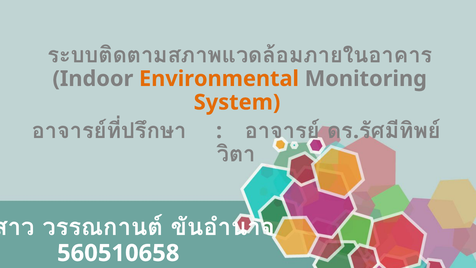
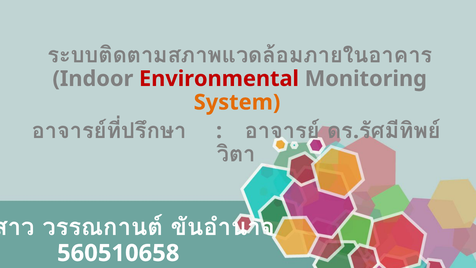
Environmental colour: orange -> red
